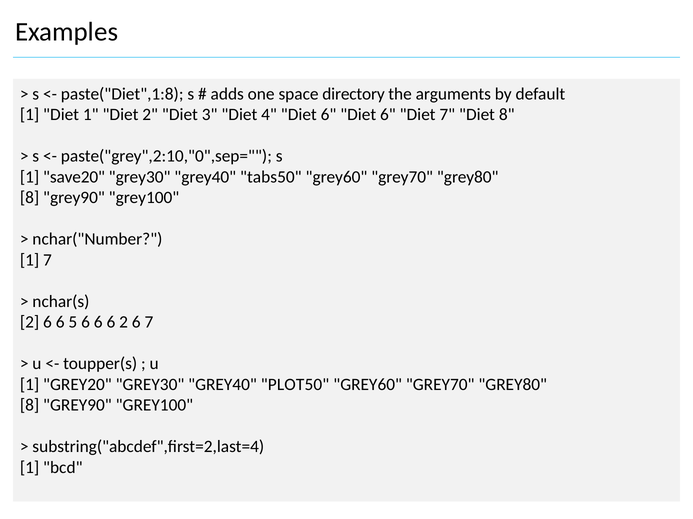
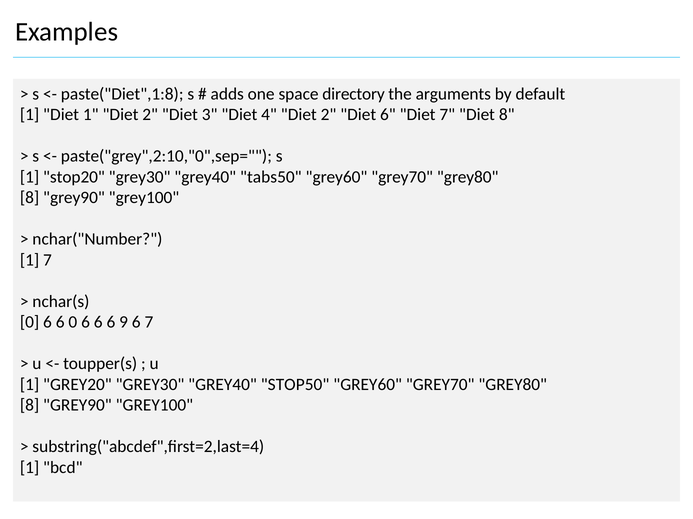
4 Diet 6: 6 -> 2
save20: save20 -> stop20
2 at (30, 323): 2 -> 0
6 5: 5 -> 0
6 2: 2 -> 9
PLOT50: PLOT50 -> STOP50
